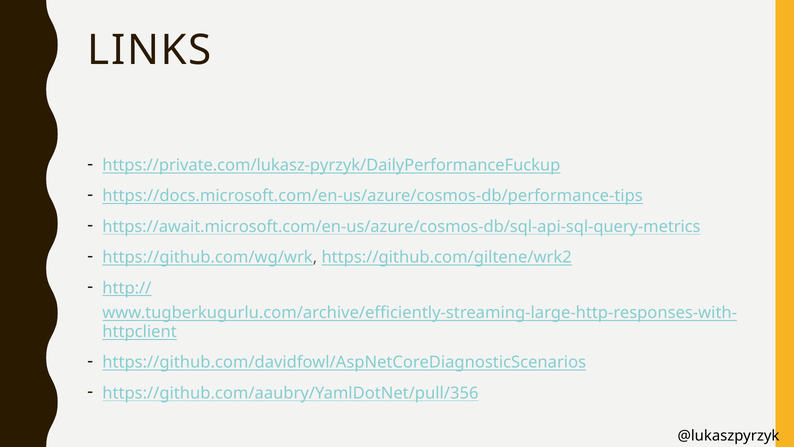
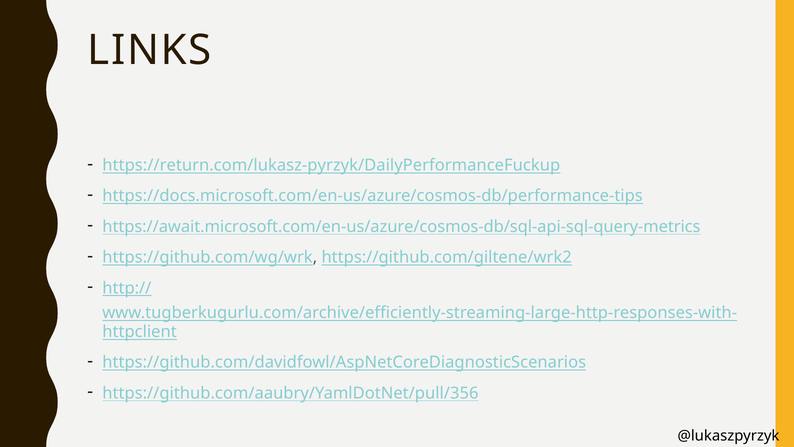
https://private.com/lukasz-pyrzyk/DailyPerformanceFuckup: https://private.com/lukasz-pyrzyk/DailyPerformanceFuckup -> https://return.com/lukasz-pyrzyk/DailyPerformanceFuckup
